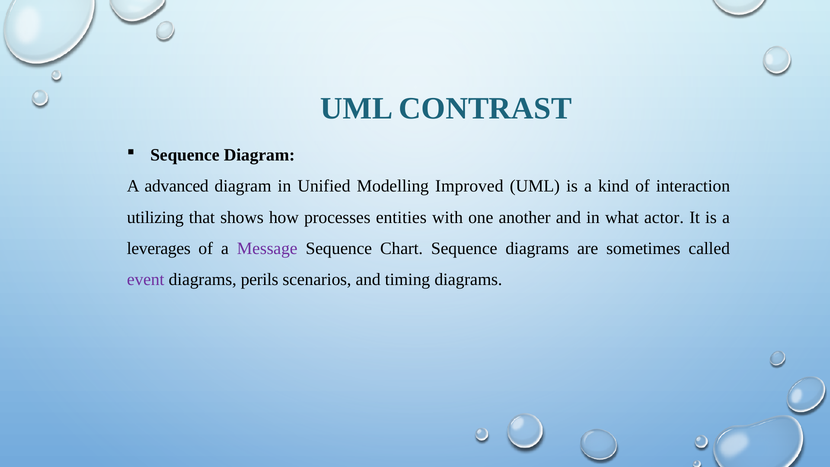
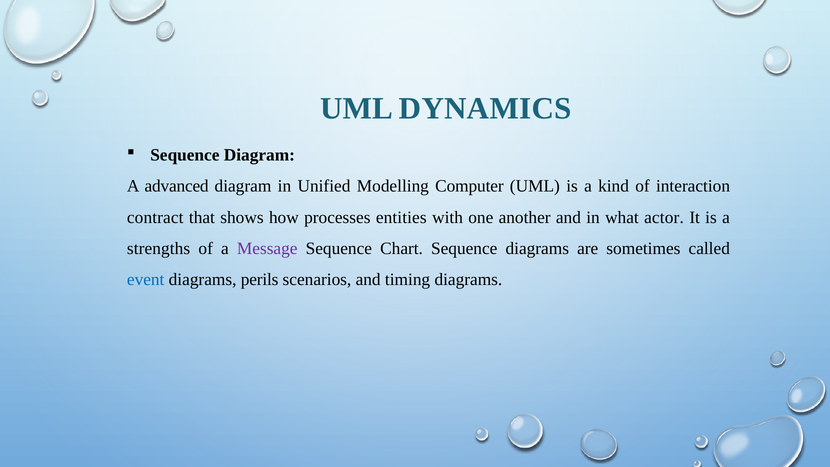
CONTRAST: CONTRAST -> DYNAMICS
Improved: Improved -> Computer
utilizing: utilizing -> contract
leverages: leverages -> strengths
event colour: purple -> blue
